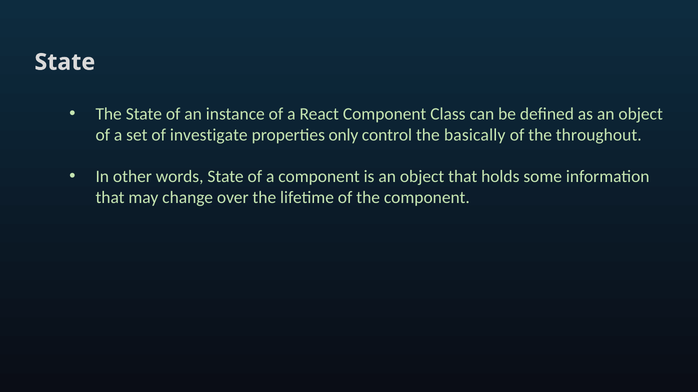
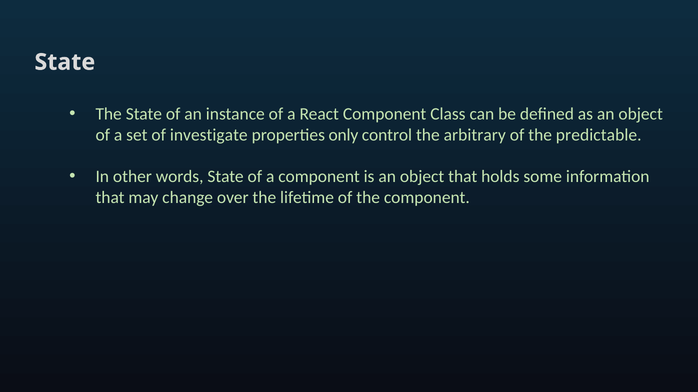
basically: basically -> arbitrary
throughout: throughout -> predictable
